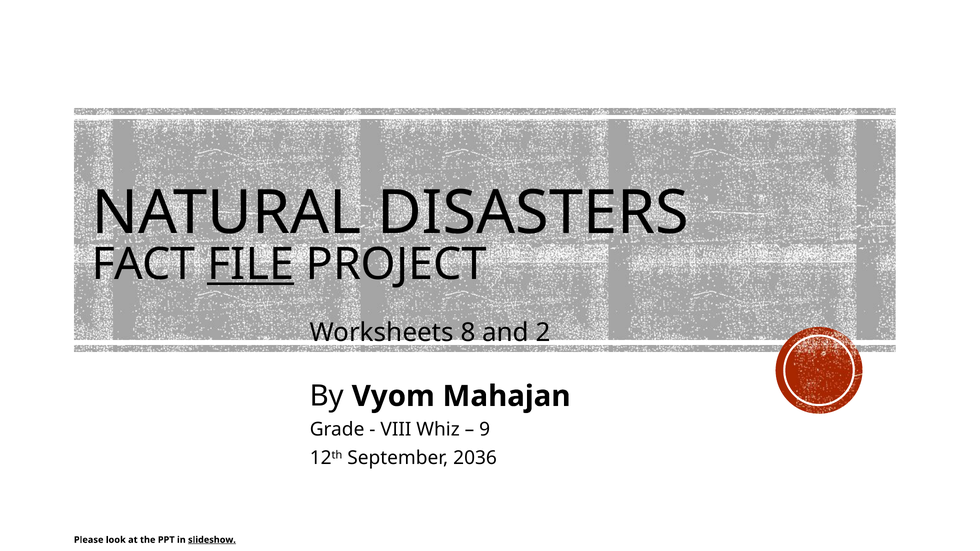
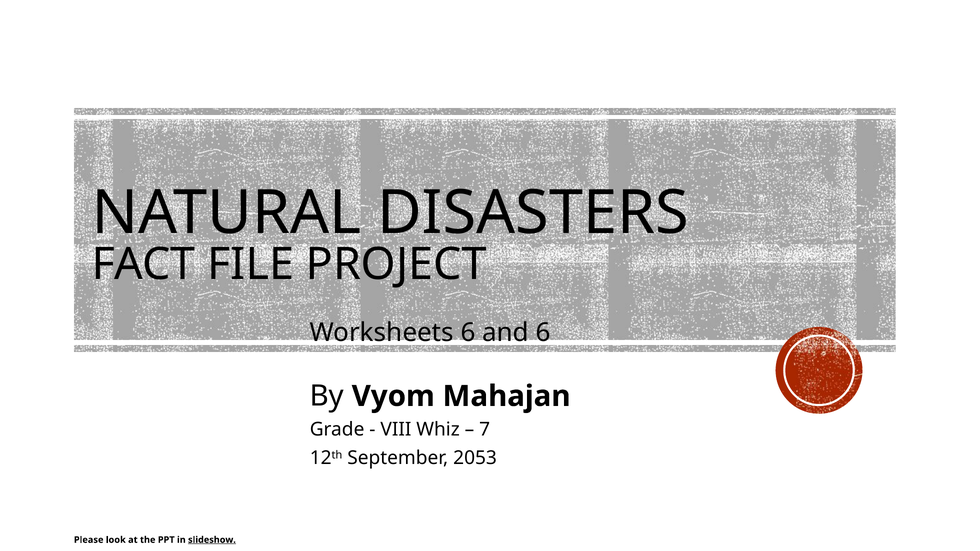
FILE underline: present -> none
Worksheets 8: 8 -> 6
and 2: 2 -> 6
9: 9 -> 7
2036: 2036 -> 2053
